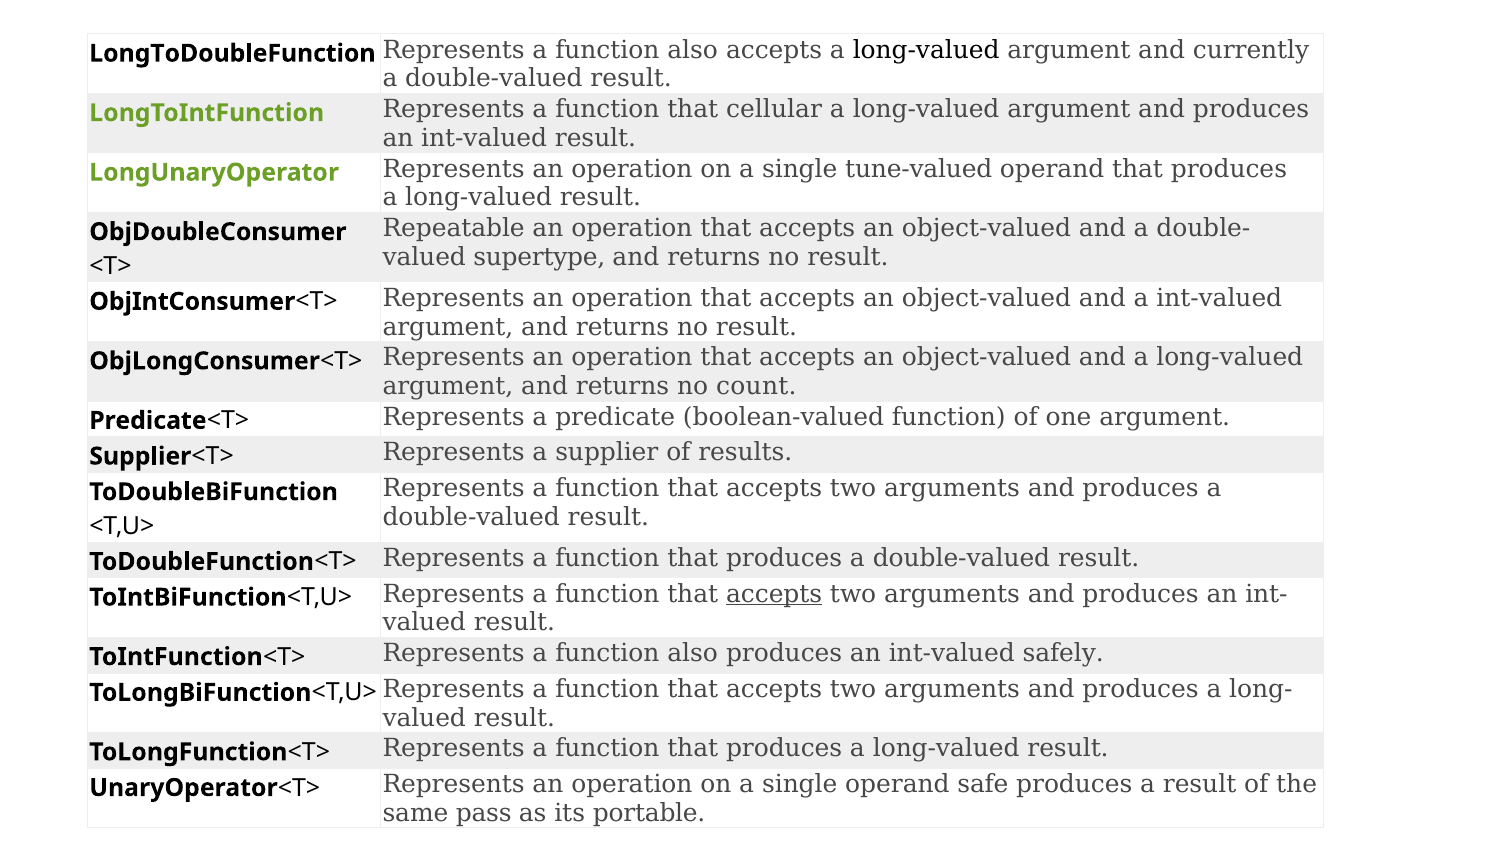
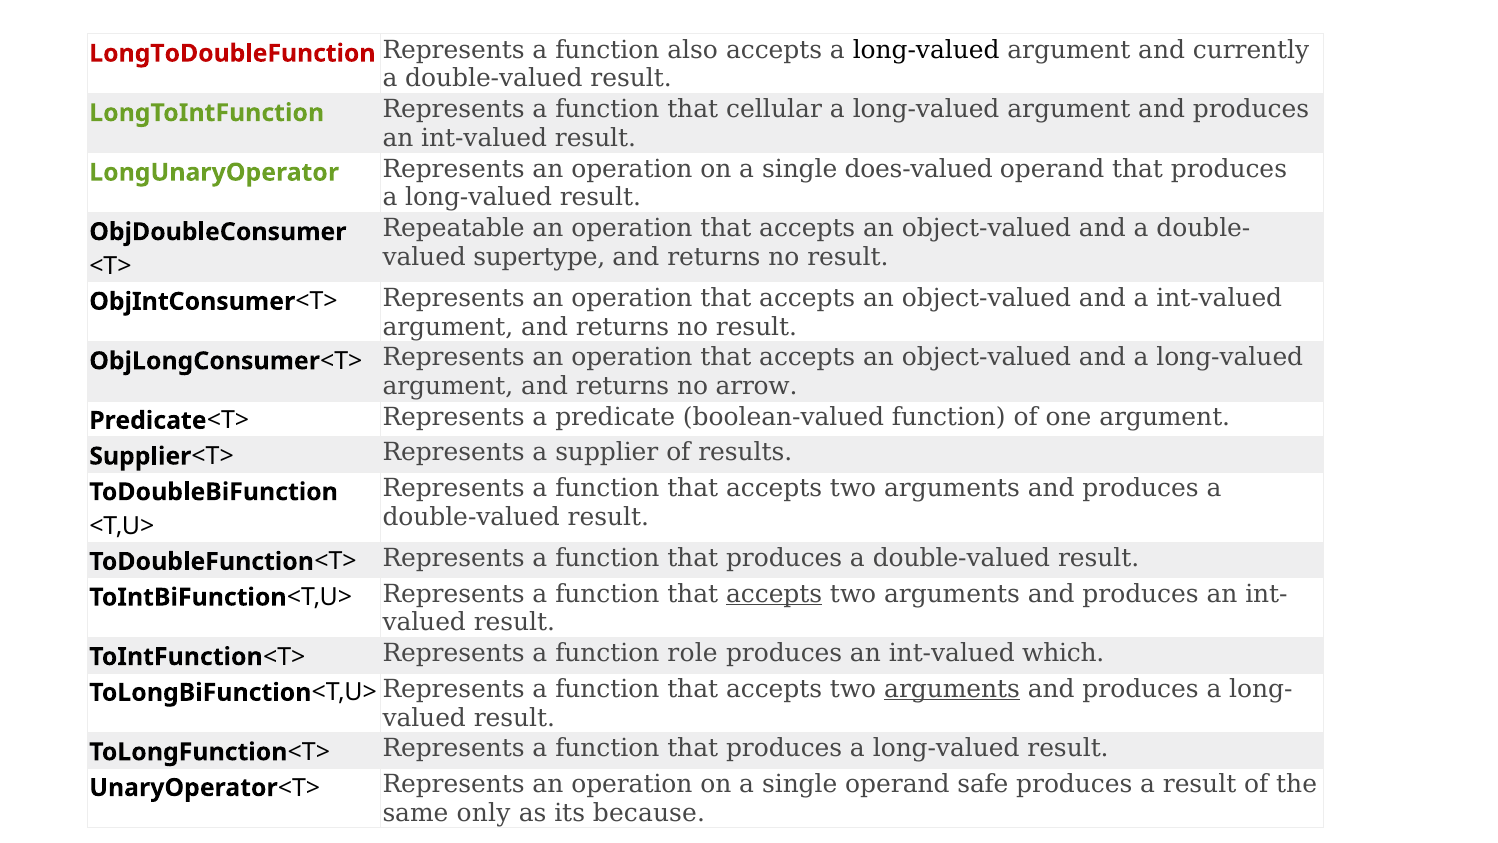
LongToDoubleFunction colour: black -> red
tune-valued: tune-valued -> does-valued
count: count -> arrow
also at (693, 653): also -> role
safely: safely -> which
arguments at (952, 689) underline: none -> present
pass: pass -> only
portable: portable -> because
